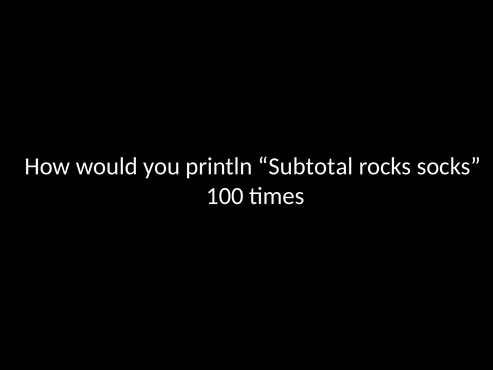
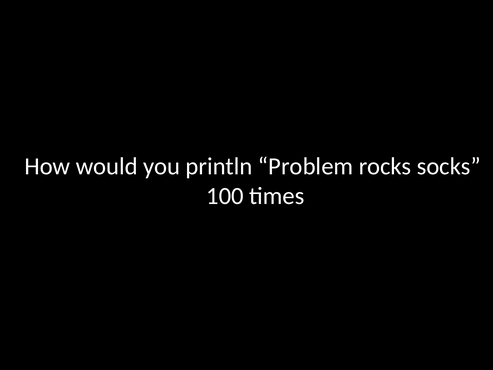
Subtotal: Subtotal -> Problem
